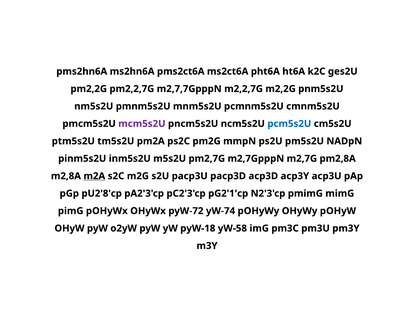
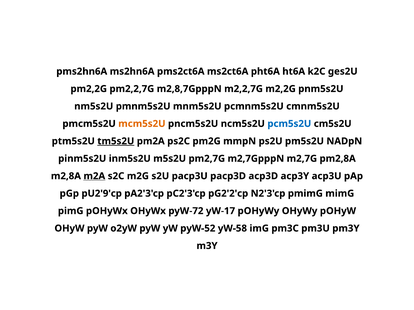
m2,7,7GpppN: m2,7,7GpppN -> m2,8,7GpppN
mcm5s2U colour: purple -> orange
tm5s2U underline: none -> present
pU2'8'cp: pU2'8'cp -> pU2'9'cp
pG2'1'cp: pG2'1'cp -> pG2'2'cp
yW-74: yW-74 -> yW-17
pyW-18: pyW-18 -> pyW-52
